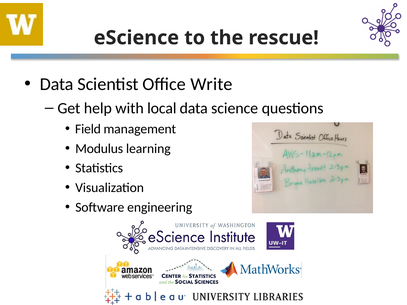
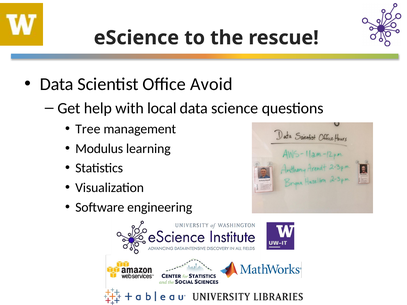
Write: Write -> Avoid
Field: Field -> Tree
